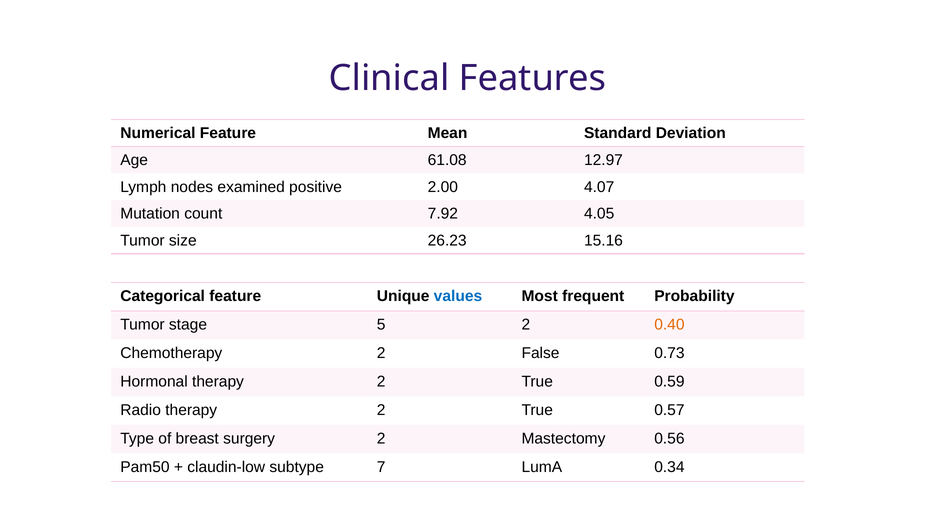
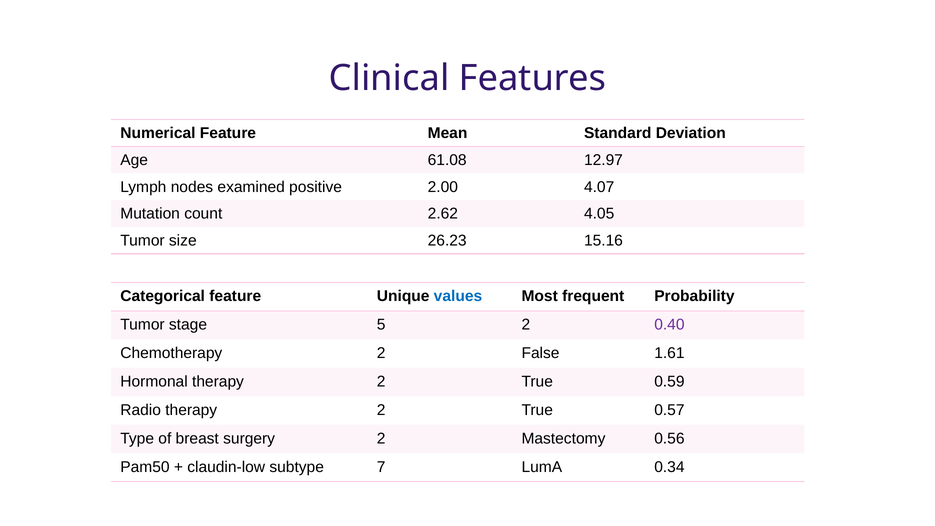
7.92: 7.92 -> 2.62
0.40 colour: orange -> purple
0.73: 0.73 -> 1.61
